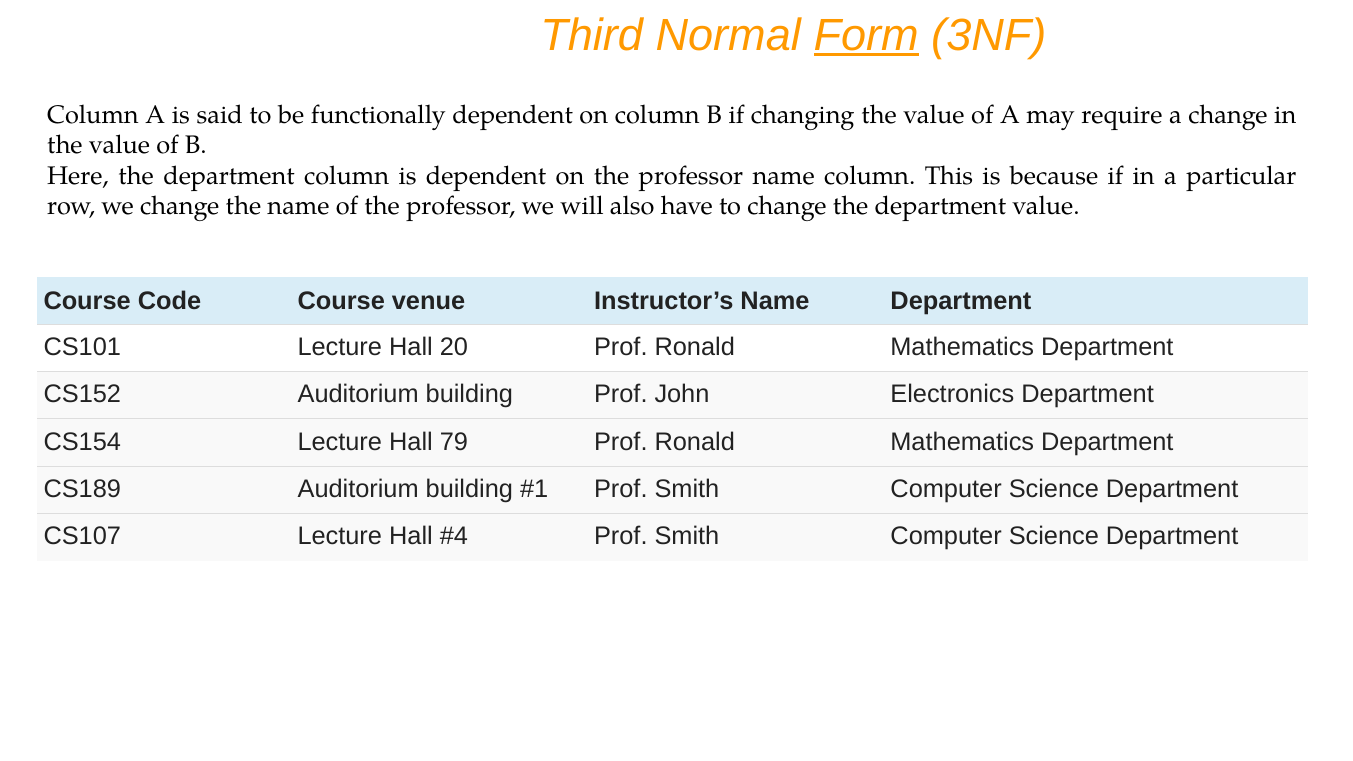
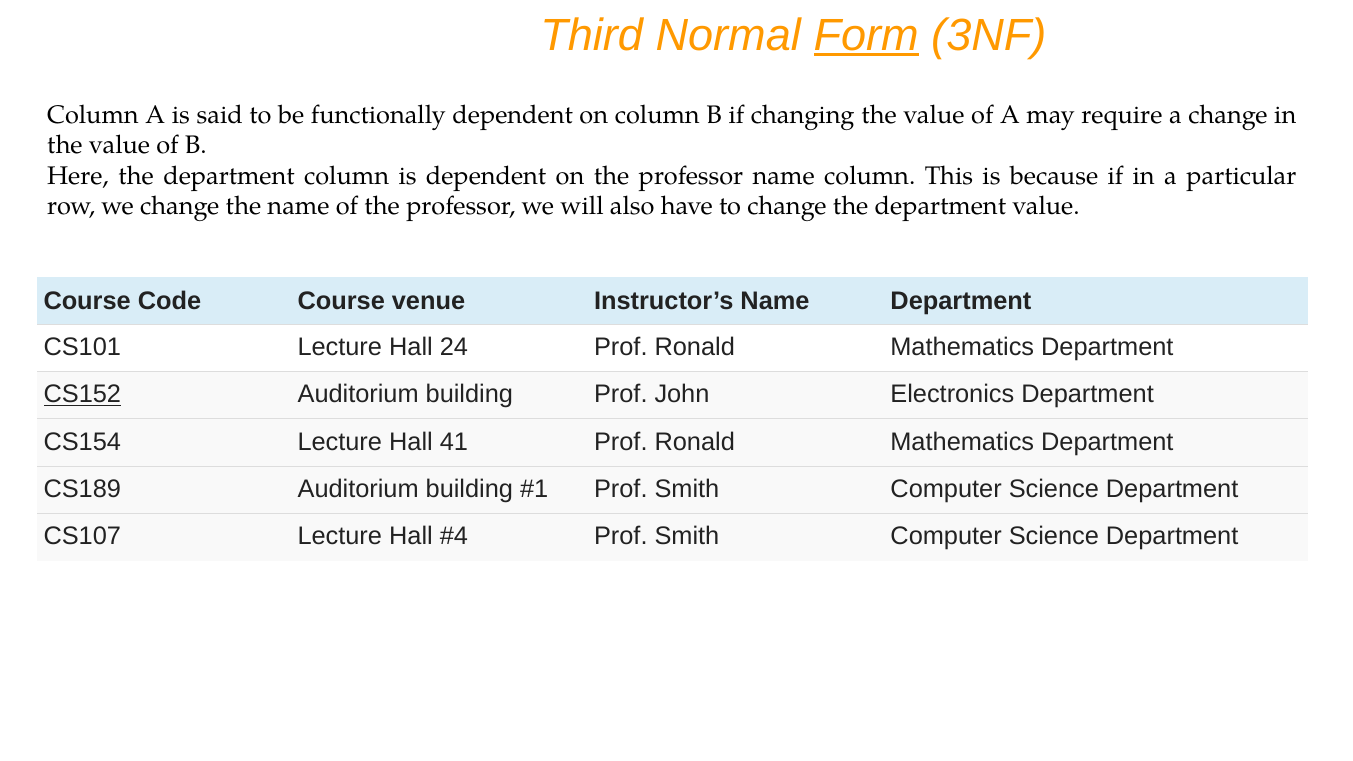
20: 20 -> 24
CS152 underline: none -> present
79: 79 -> 41
